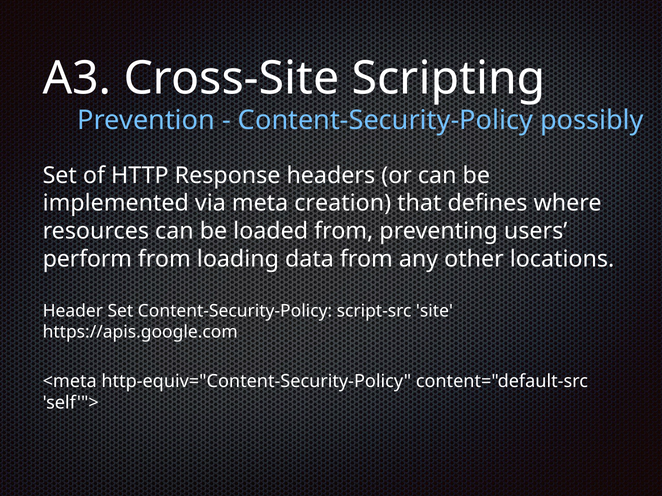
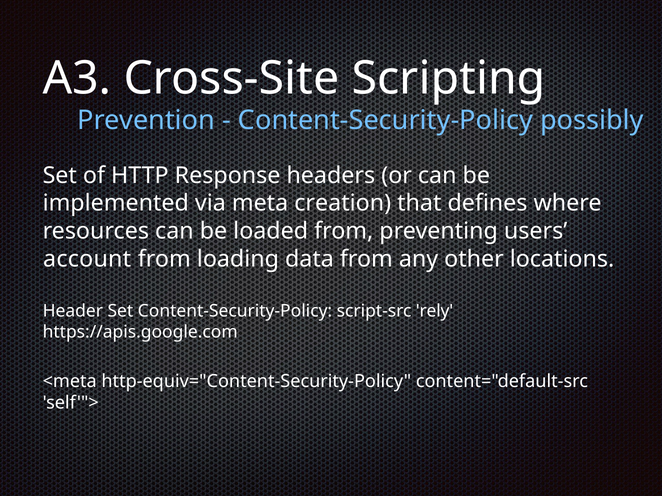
perform: perform -> account
site: site -> rely
